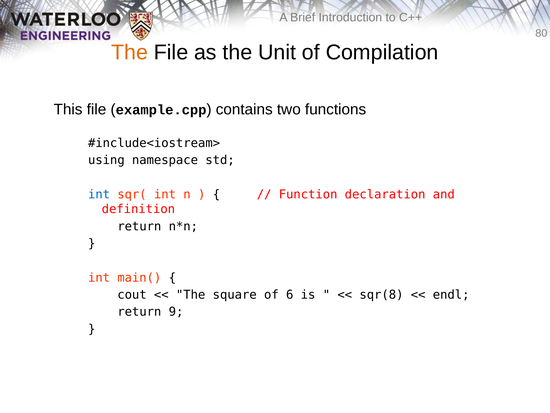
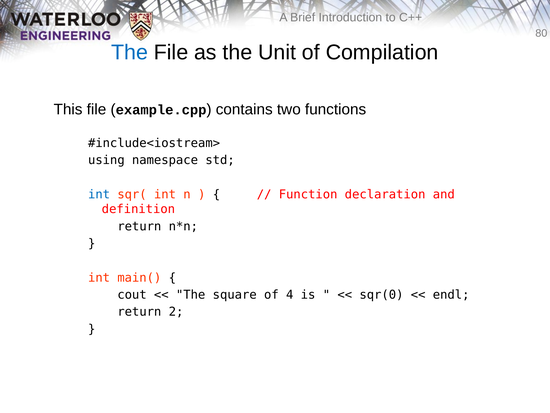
The at (130, 52) colour: orange -> blue
6: 6 -> 4
sqr(8: sqr(8 -> sqr(0
9: 9 -> 2
